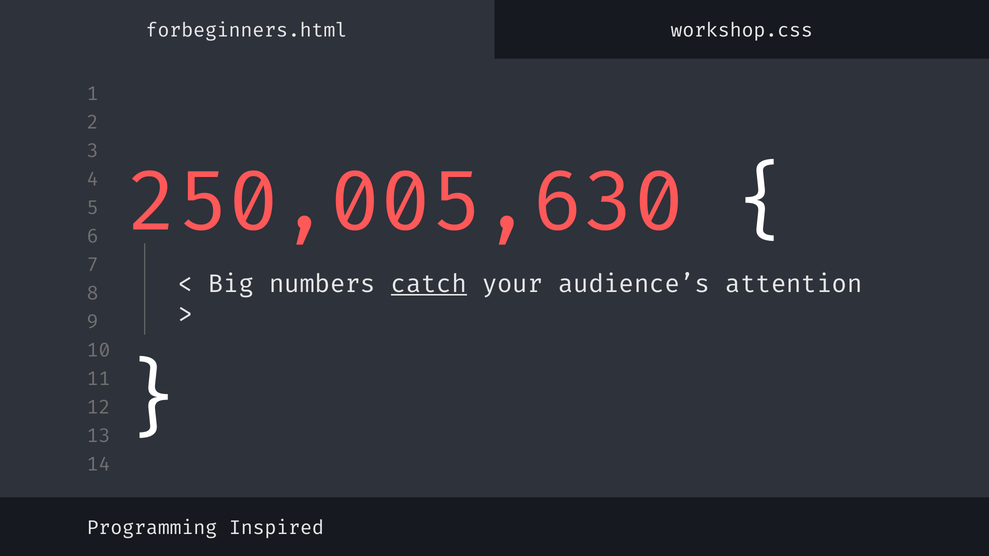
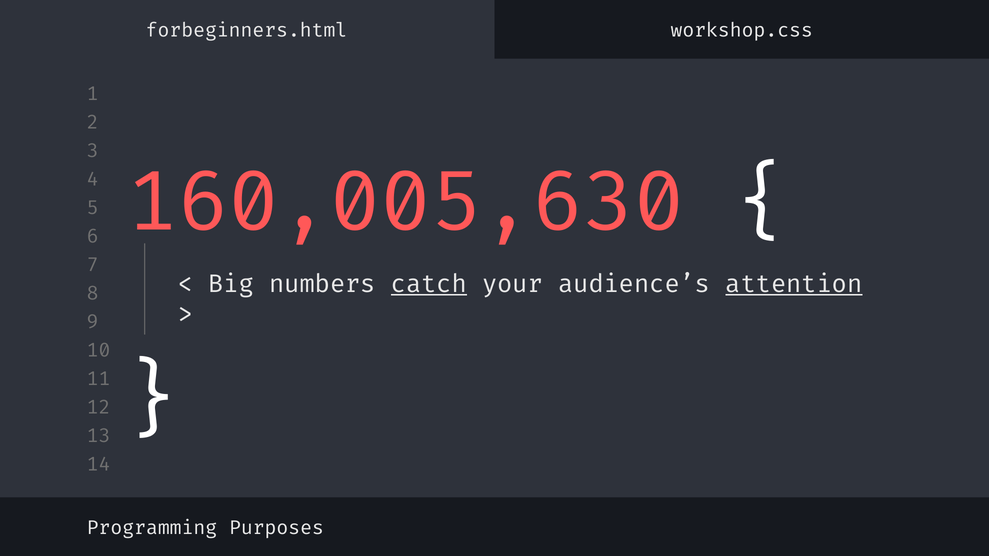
250,005,630: 250,005,630 -> 160,005,630
attention underline: none -> present
Inspired: Inspired -> Purposes
